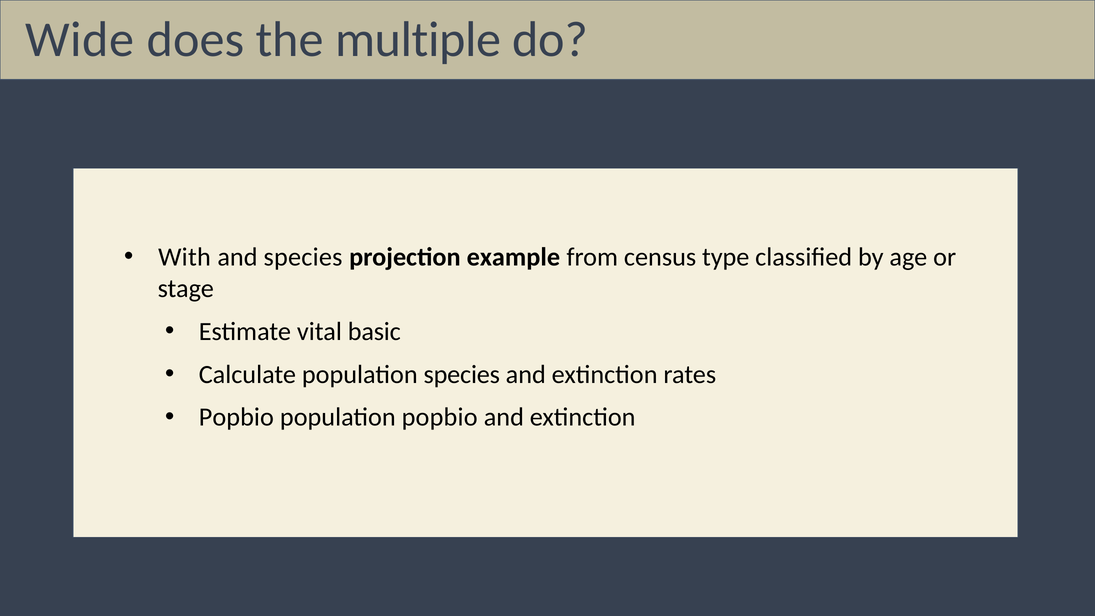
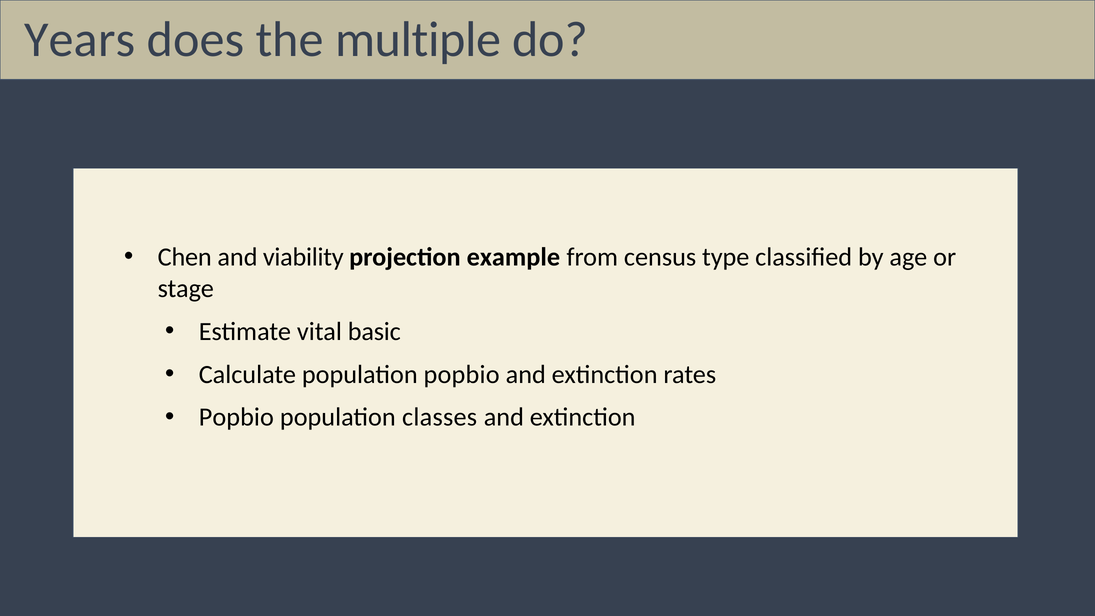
Wide: Wide -> Years
With: With -> Chen
and species: species -> viability
population species: species -> popbio
population popbio: popbio -> classes
